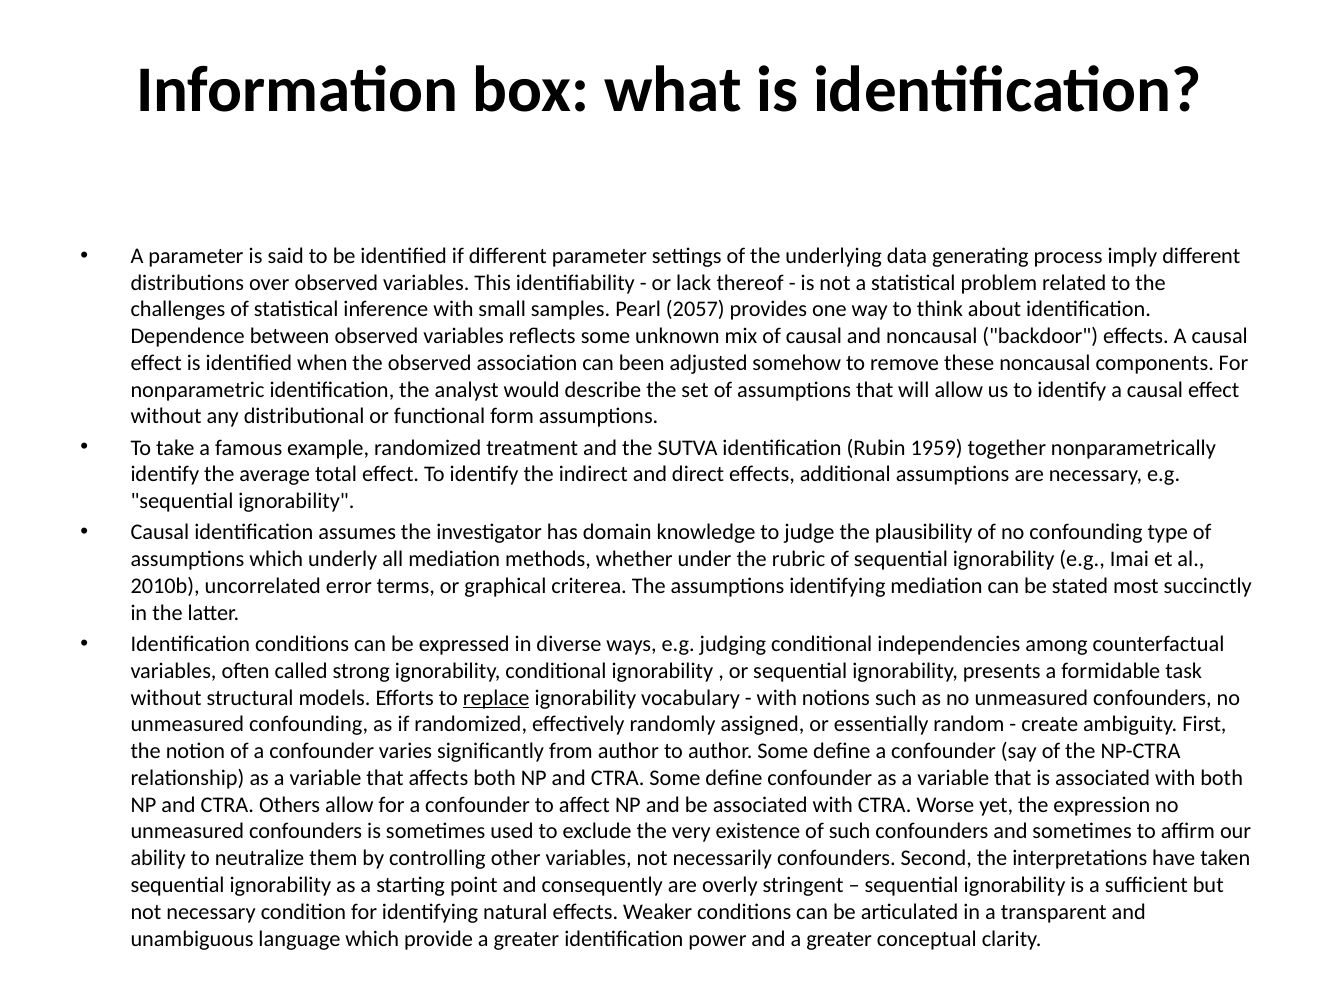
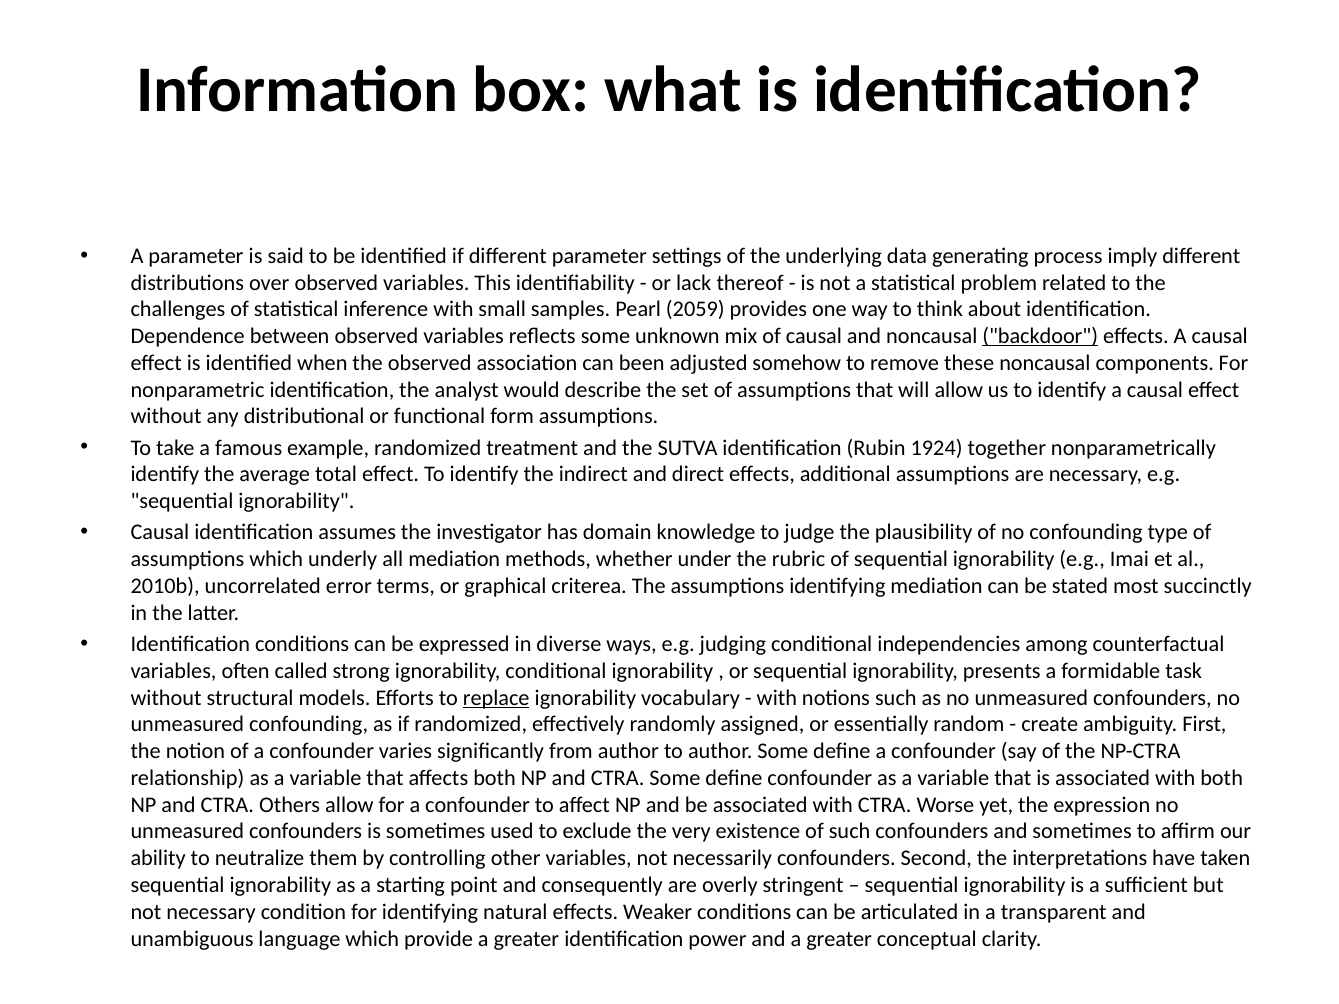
2057: 2057 -> 2059
backdoor underline: none -> present
1959: 1959 -> 1924
